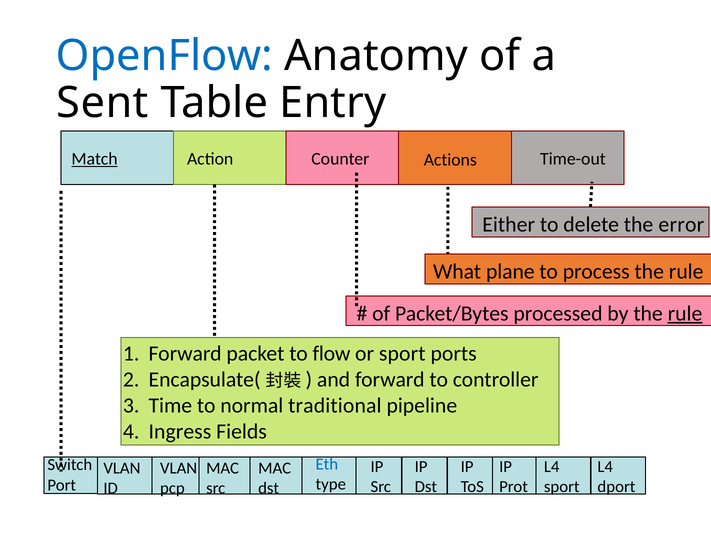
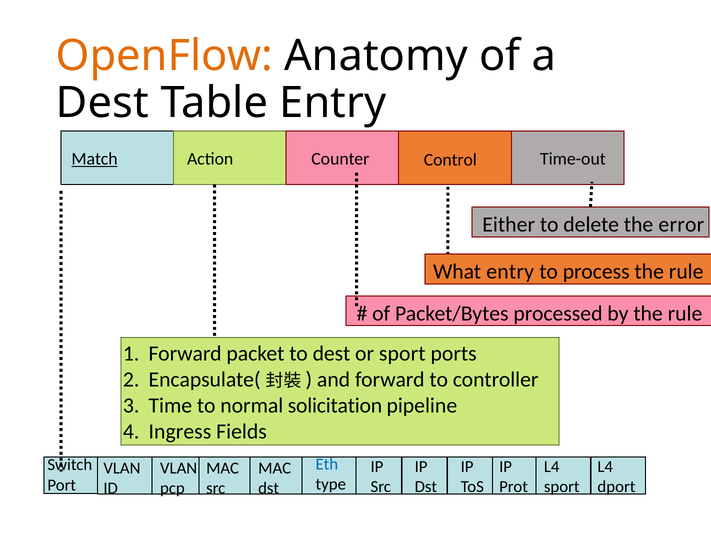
OpenFlow colour: blue -> orange
Sent at (102, 103): Sent -> Dest
Actions: Actions -> Control
What plane: plane -> entry
rule at (685, 314) underline: present -> none
to flow: flow -> dest
traditional: traditional -> solicitation
